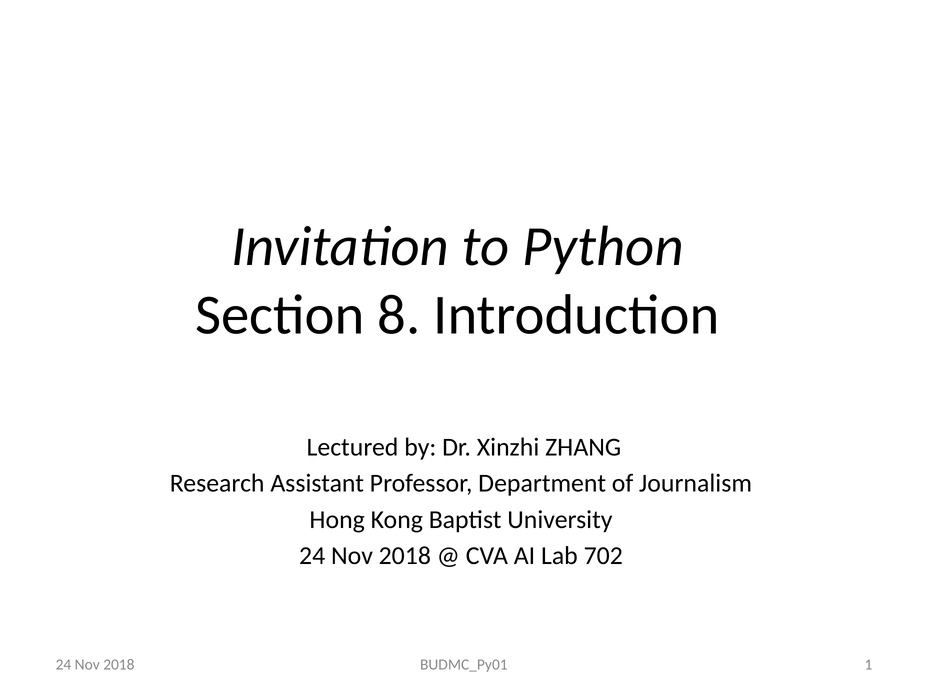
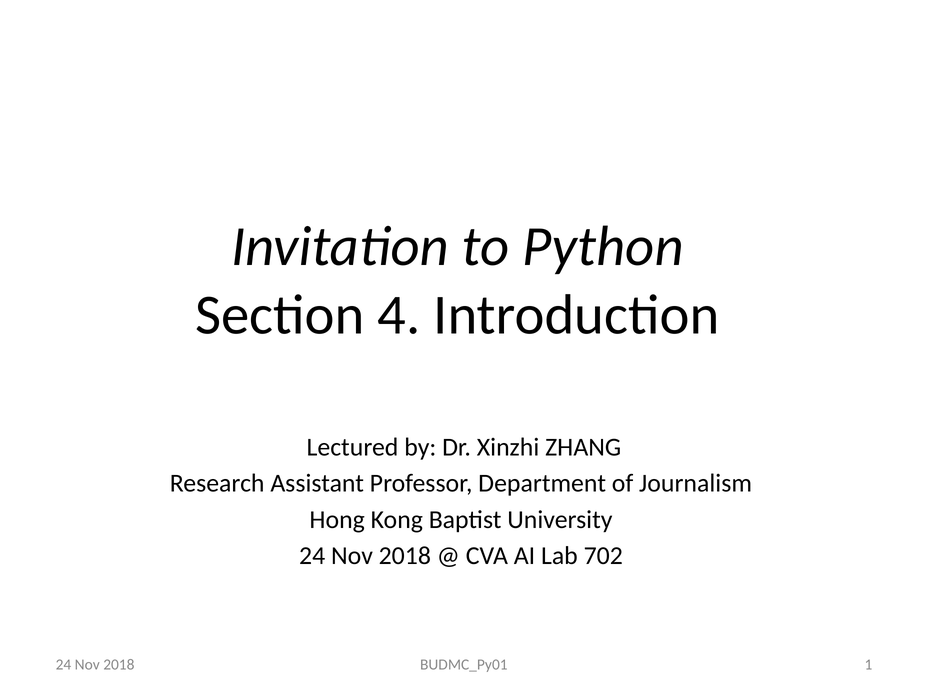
8: 8 -> 4
